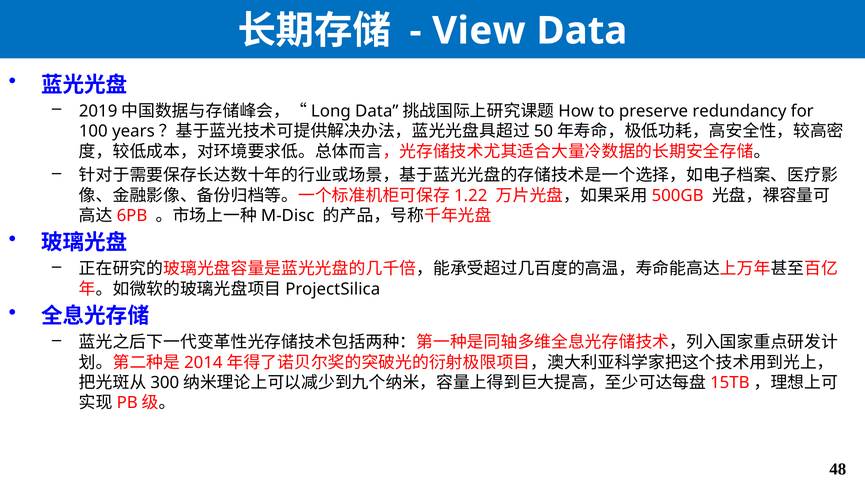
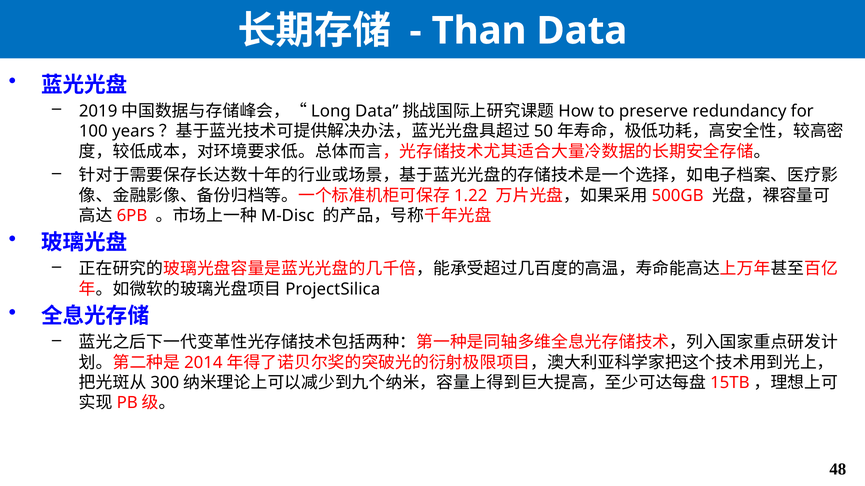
View: View -> Than
